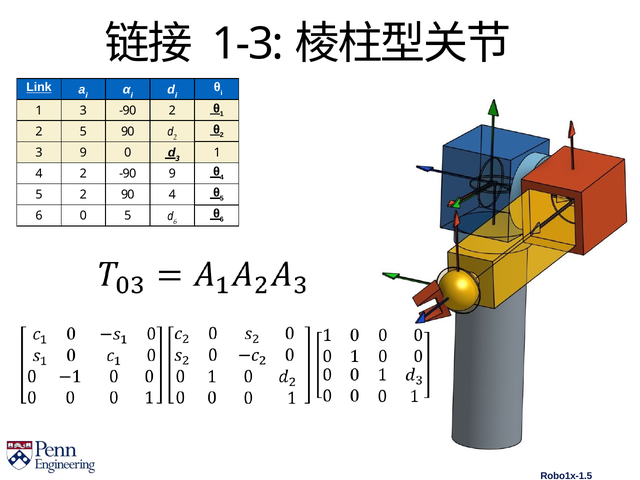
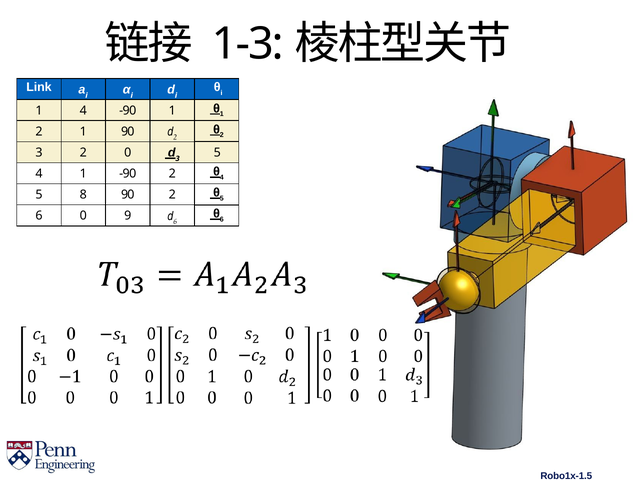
Link underline: present -> none
1 3: 3 -> 4
-90 2: 2 -> 1
2 5: 5 -> 1
3 9: 9 -> 2
3 1: 1 -> 5
4 2: 2 -> 1
-90 9: 9 -> 2
5 2: 2 -> 8
90 4: 4 -> 2
0 5: 5 -> 9
